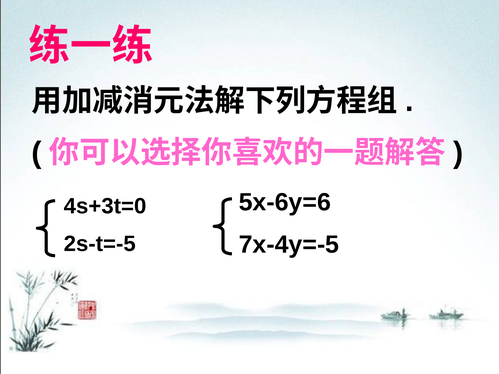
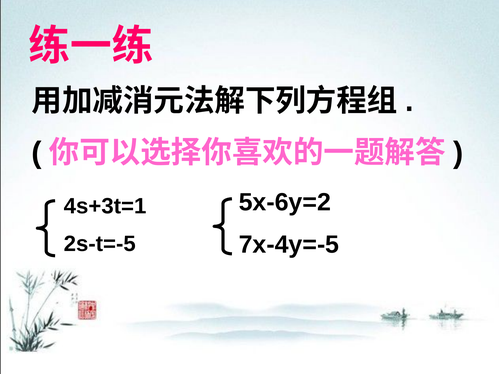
5x-6y=6: 5x-6y=6 -> 5x-6y=2
4s+3t=0: 4s+3t=0 -> 4s+3t=1
